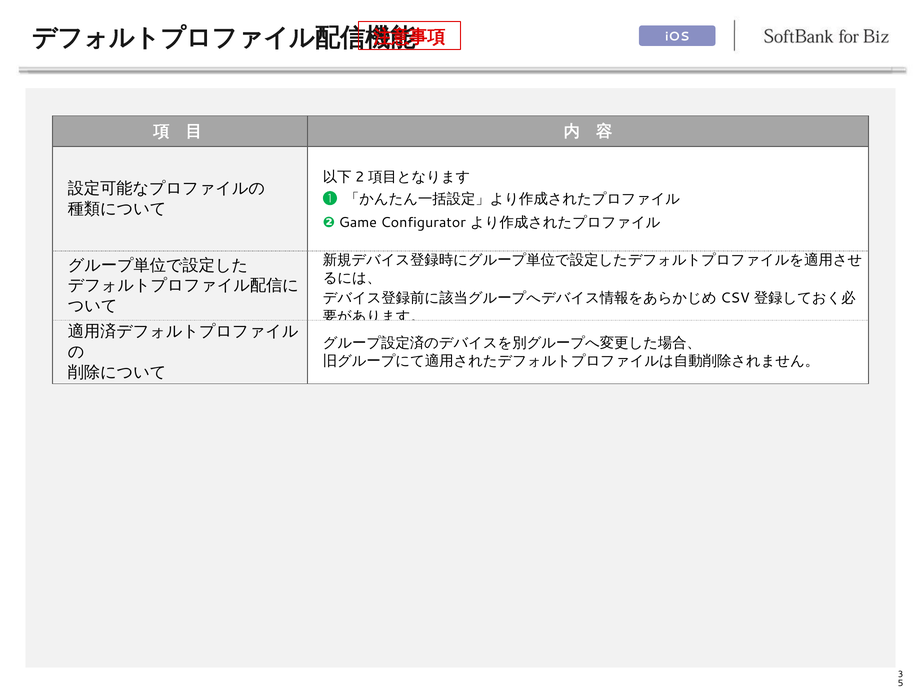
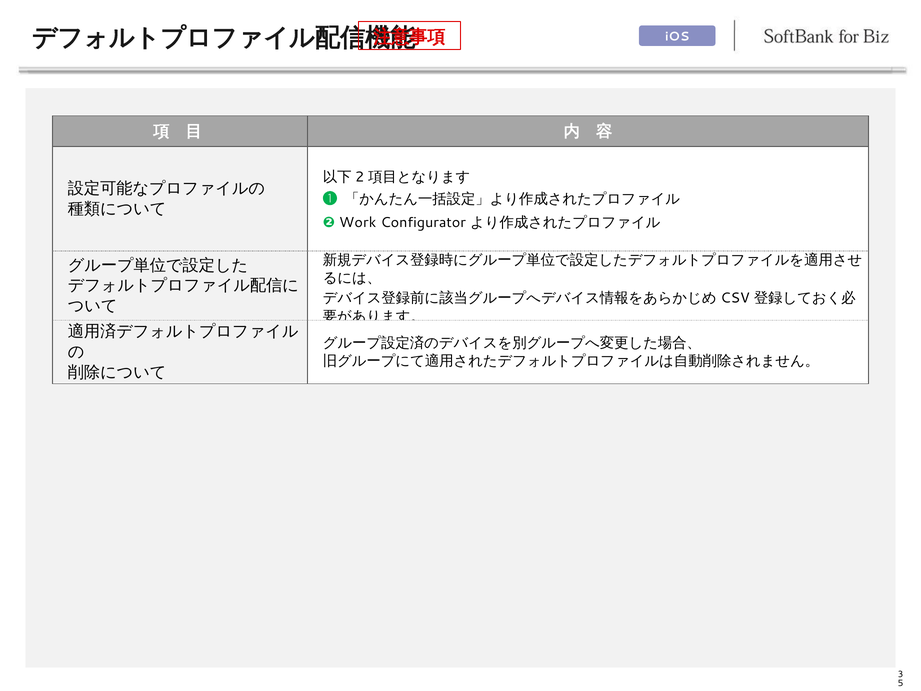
Game: Game -> Work
